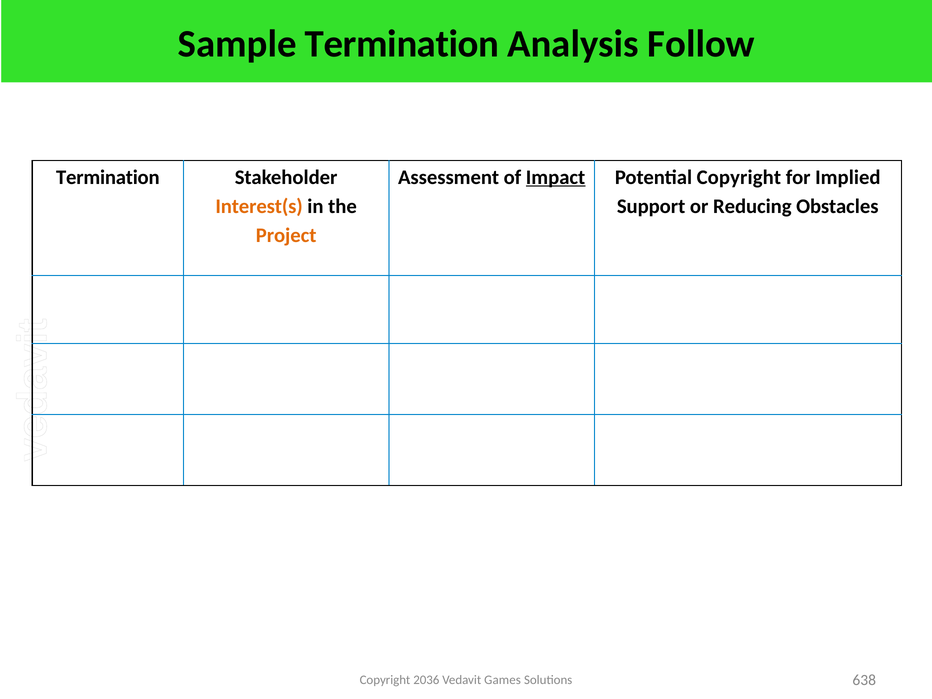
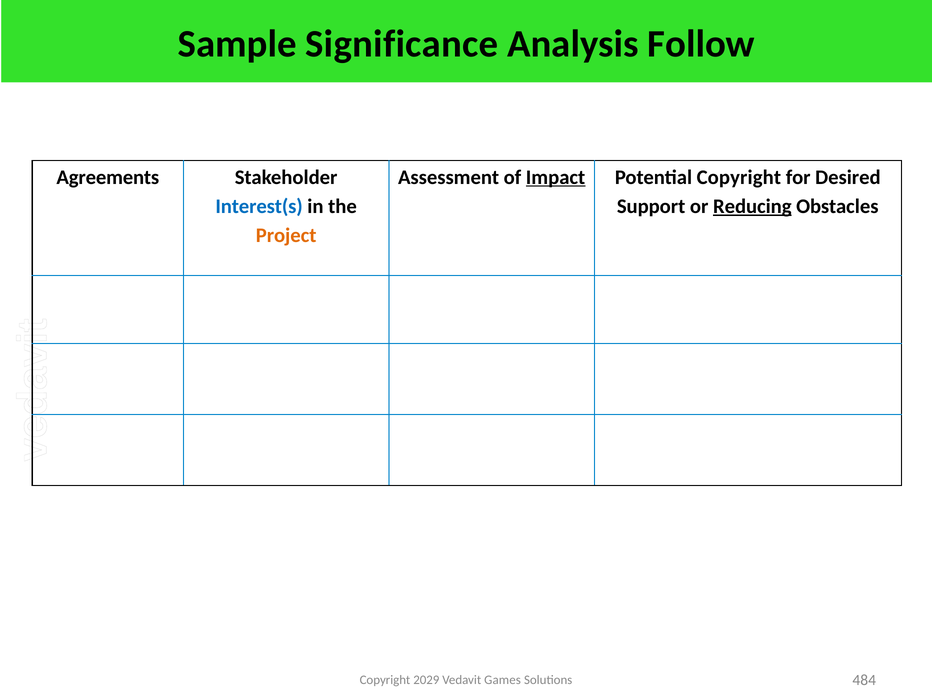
Sample Termination: Termination -> Significance
Termination at (108, 177): Termination -> Agreements
Implied: Implied -> Desired
Interest(s colour: orange -> blue
Reducing underline: none -> present
2036: 2036 -> 2029
638: 638 -> 484
